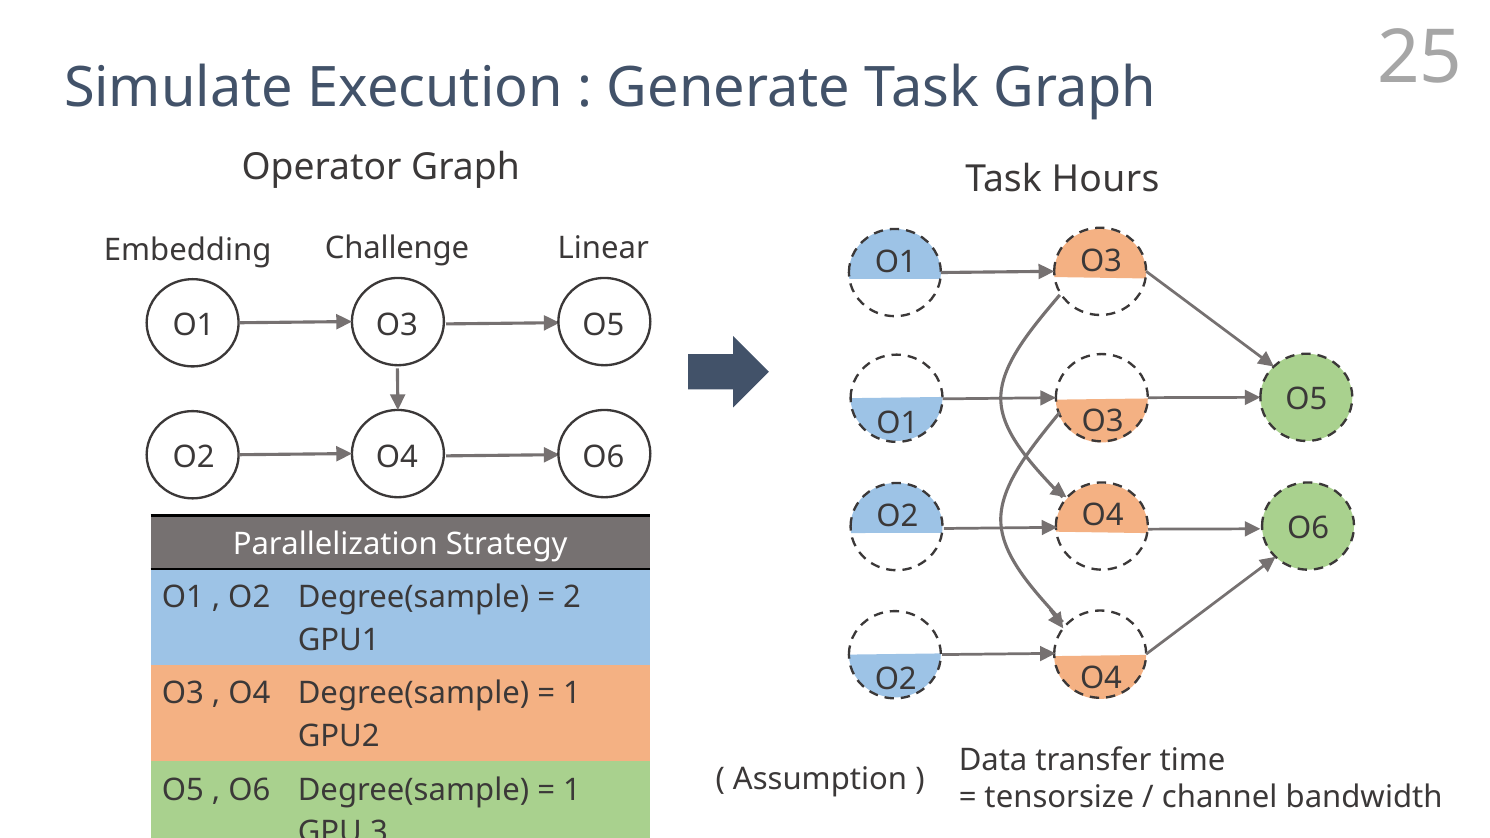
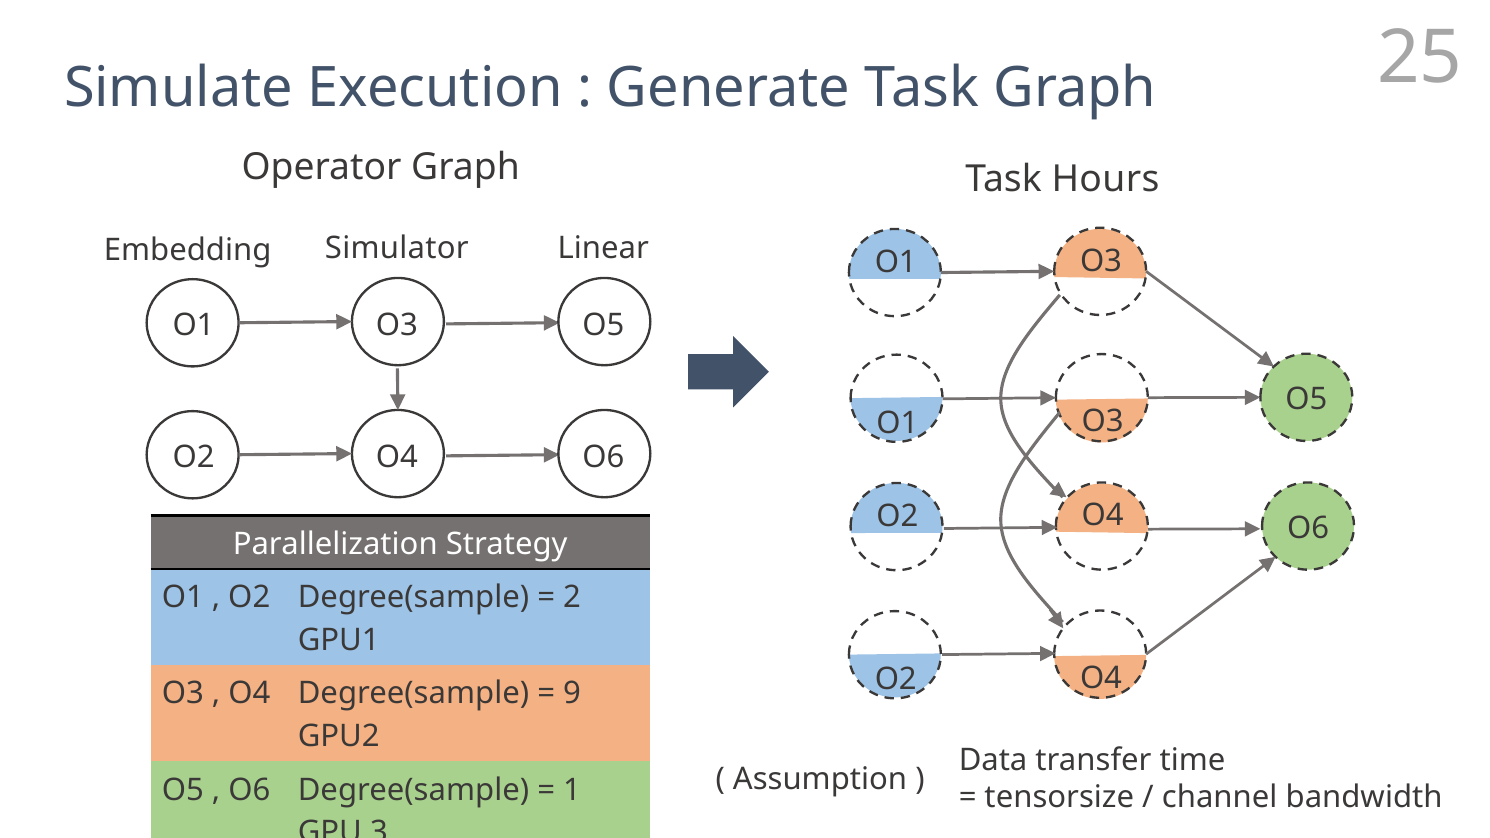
Challenge: Challenge -> Simulator
1 at (572, 694): 1 -> 9
